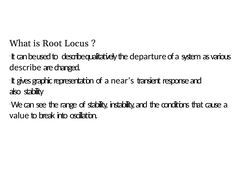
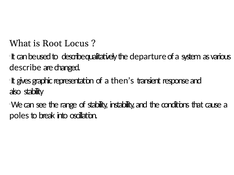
near’s: near’s -> then’s
value: value -> poles
